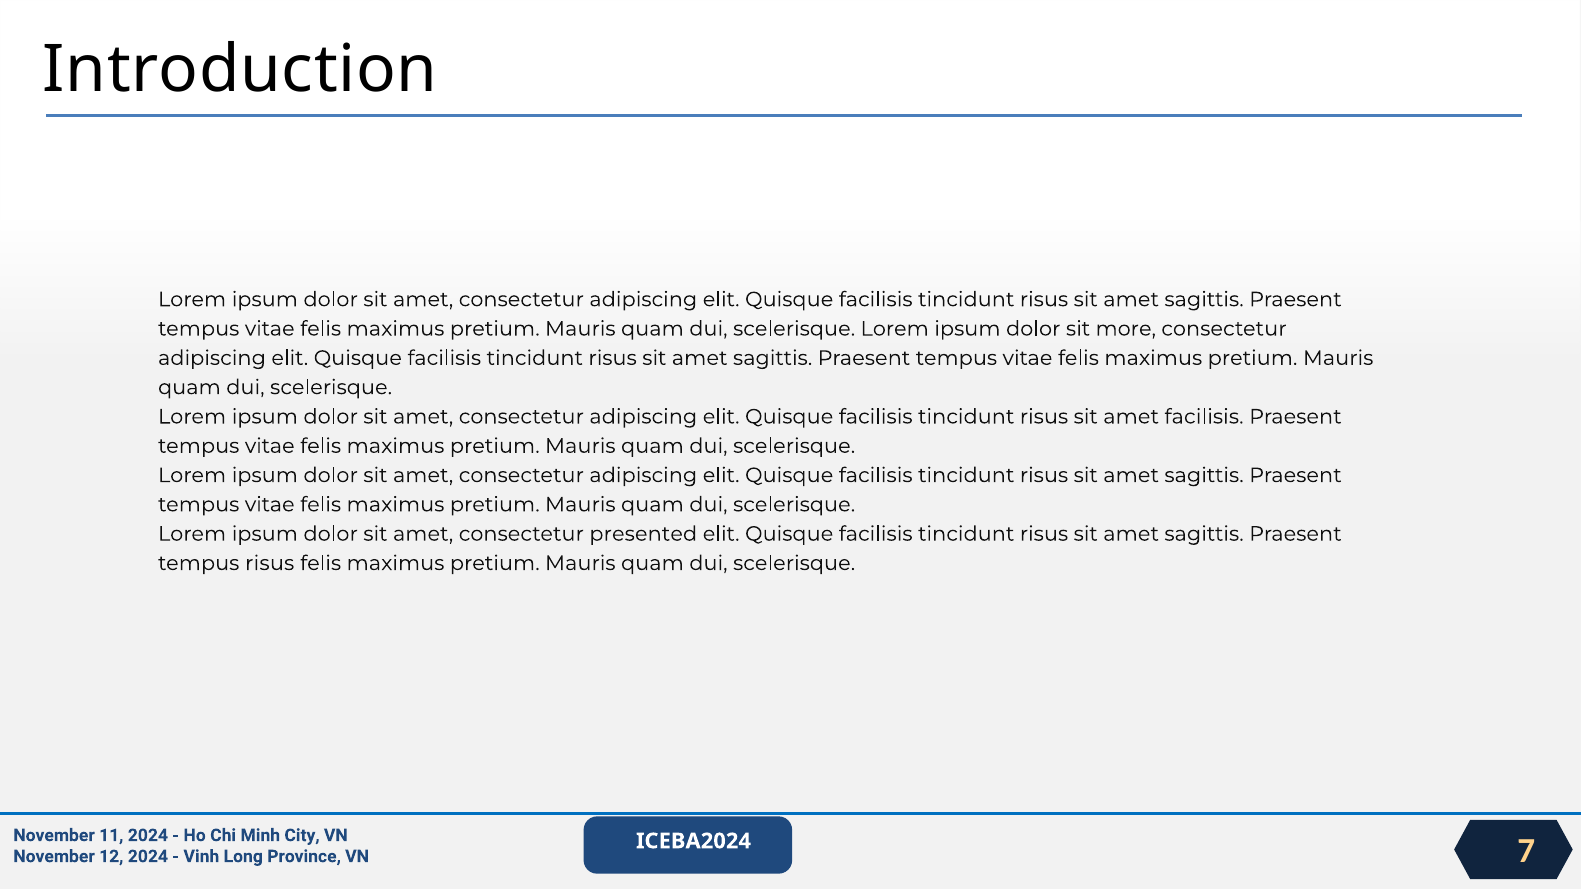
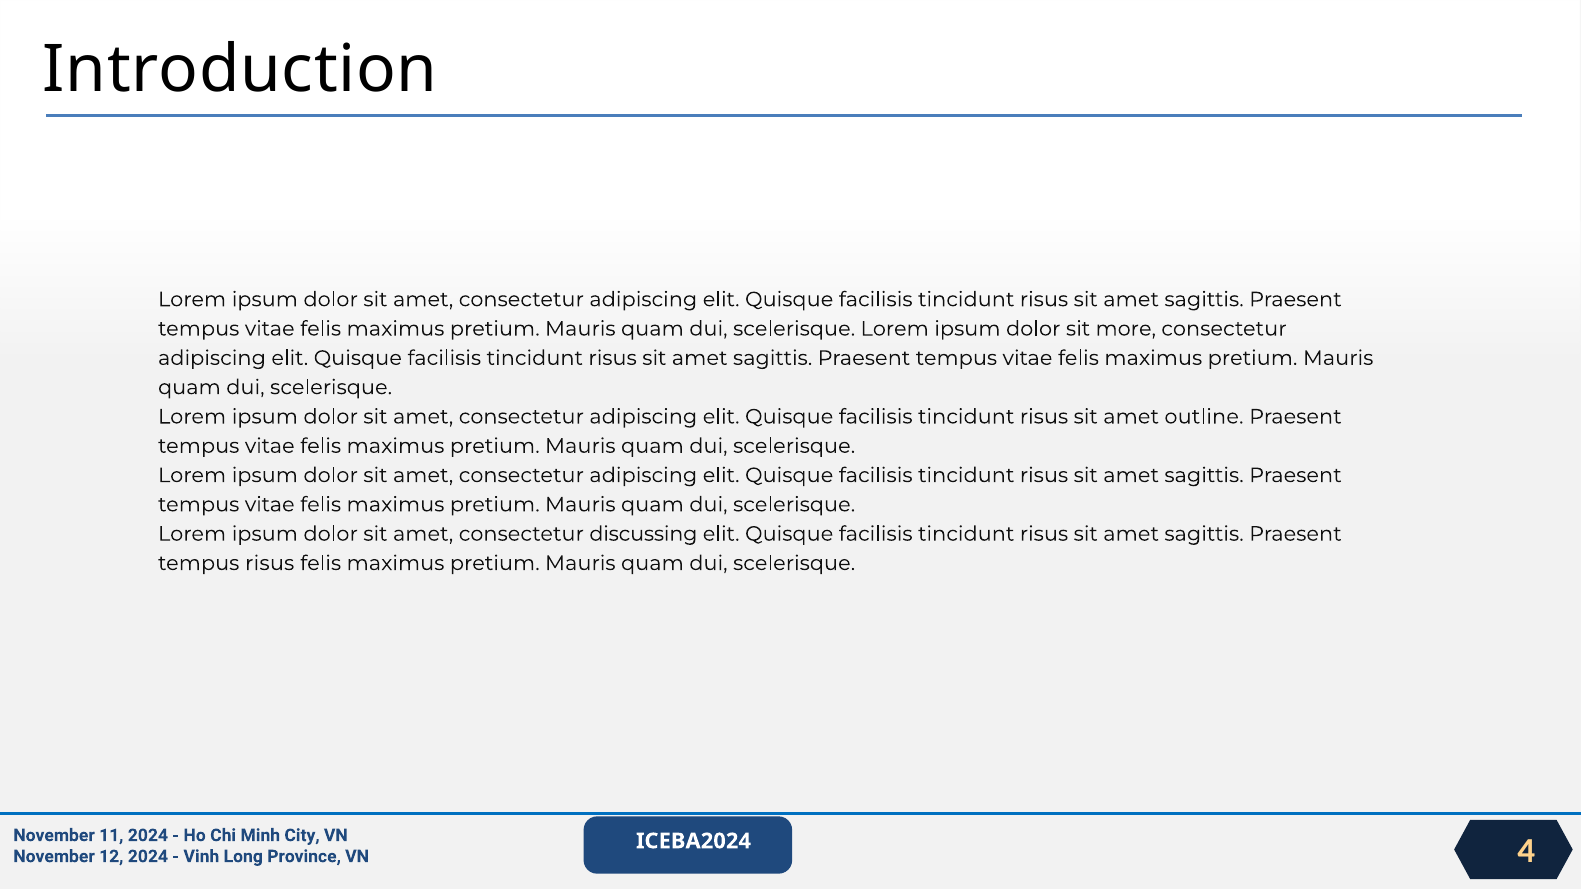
amet facilisis: facilisis -> outline
presented: presented -> discussing
7: 7 -> 4
